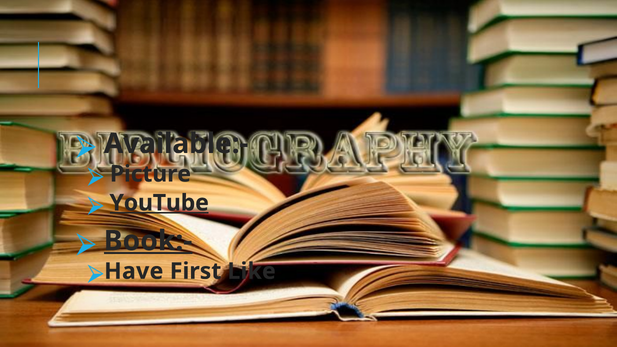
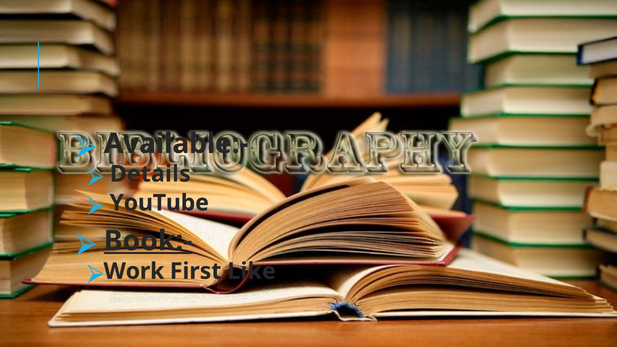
Picture: Picture -> Details
YouTube underline: present -> none
Have: Have -> Work
